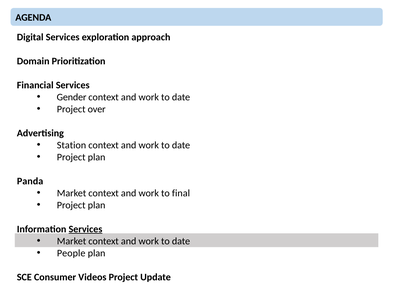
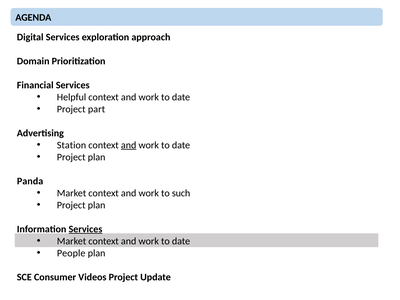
Gender: Gender -> Helpful
over: over -> part
and at (129, 145) underline: none -> present
final: final -> such
